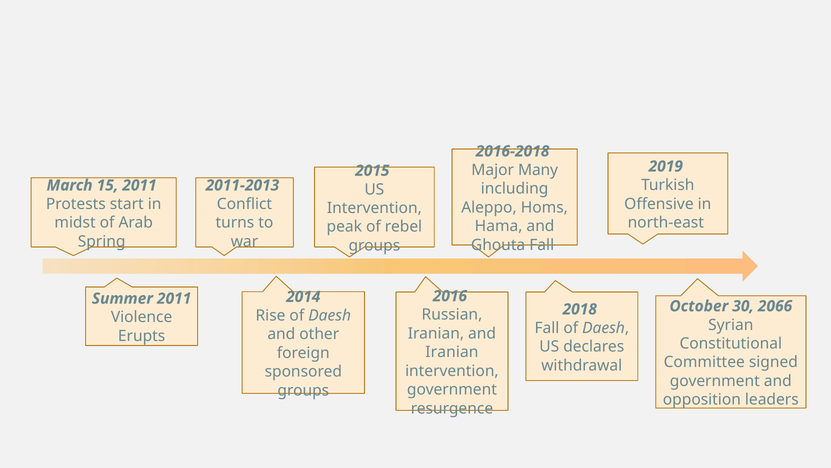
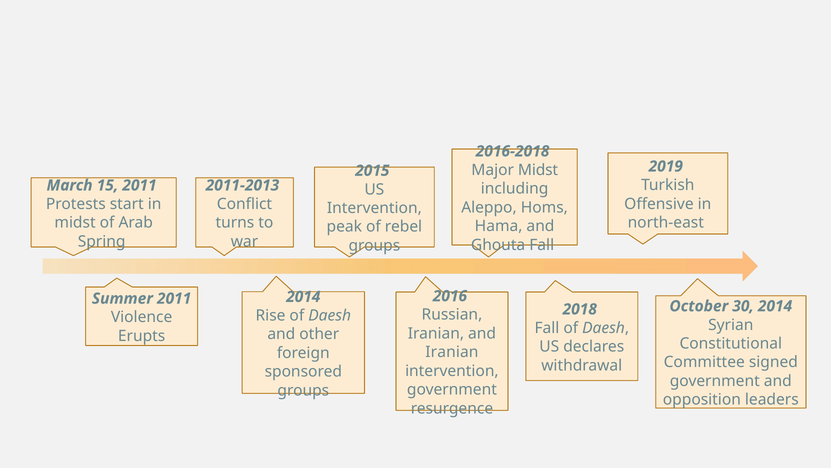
Major Many: Many -> Midst
30 2066: 2066 -> 2014
